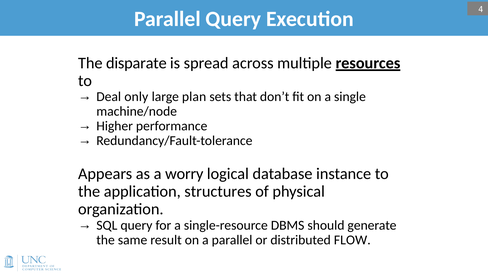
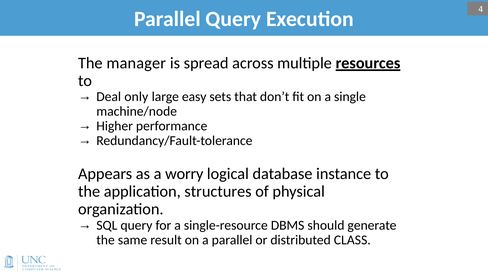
disparate: disparate -> manager
plan: plan -> easy
FLOW: FLOW -> CLASS
